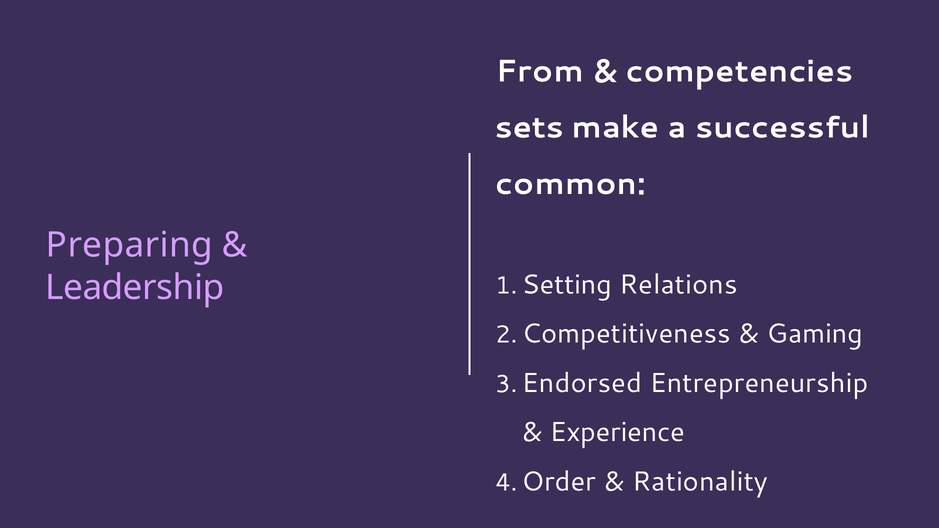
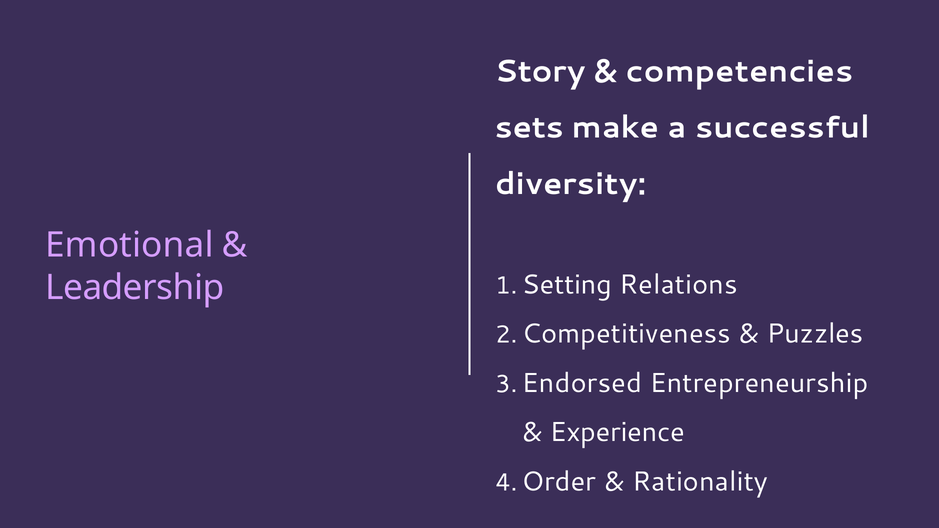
From: From -> Story
common: common -> diversity
Preparing: Preparing -> Emotional
Gaming: Gaming -> Puzzles
